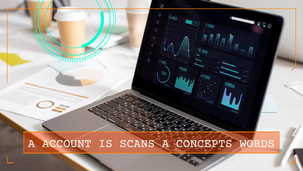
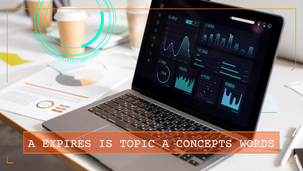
ACCOUNT: ACCOUNT -> EXPIRES
SCANS: SCANS -> TOPIC
